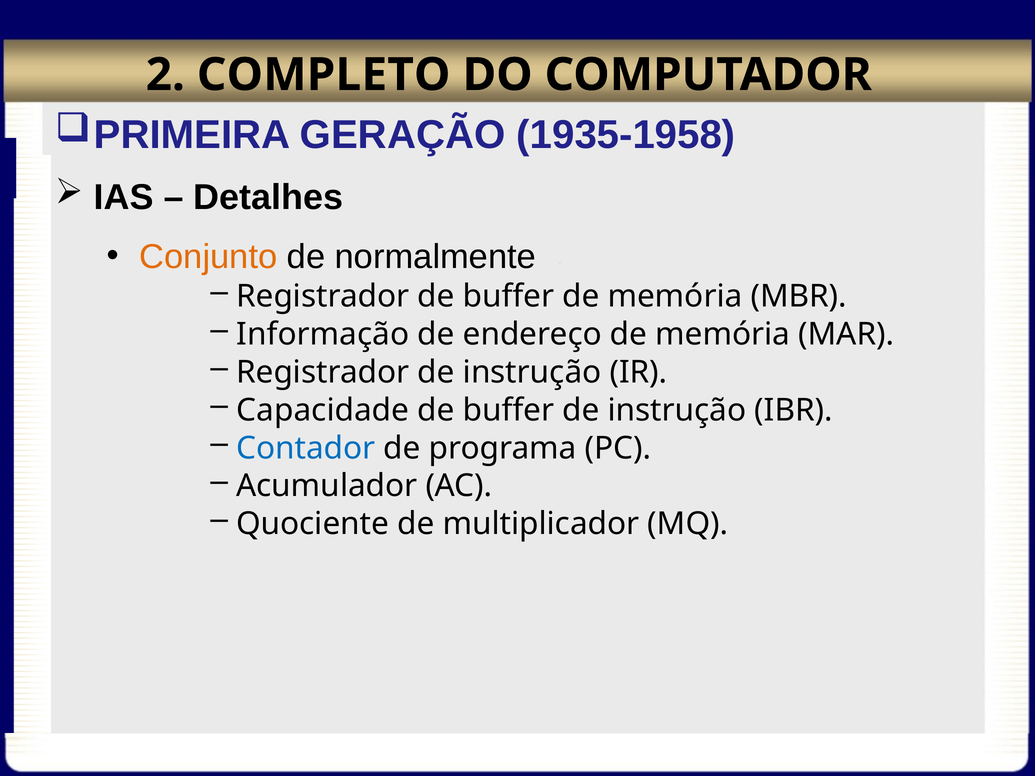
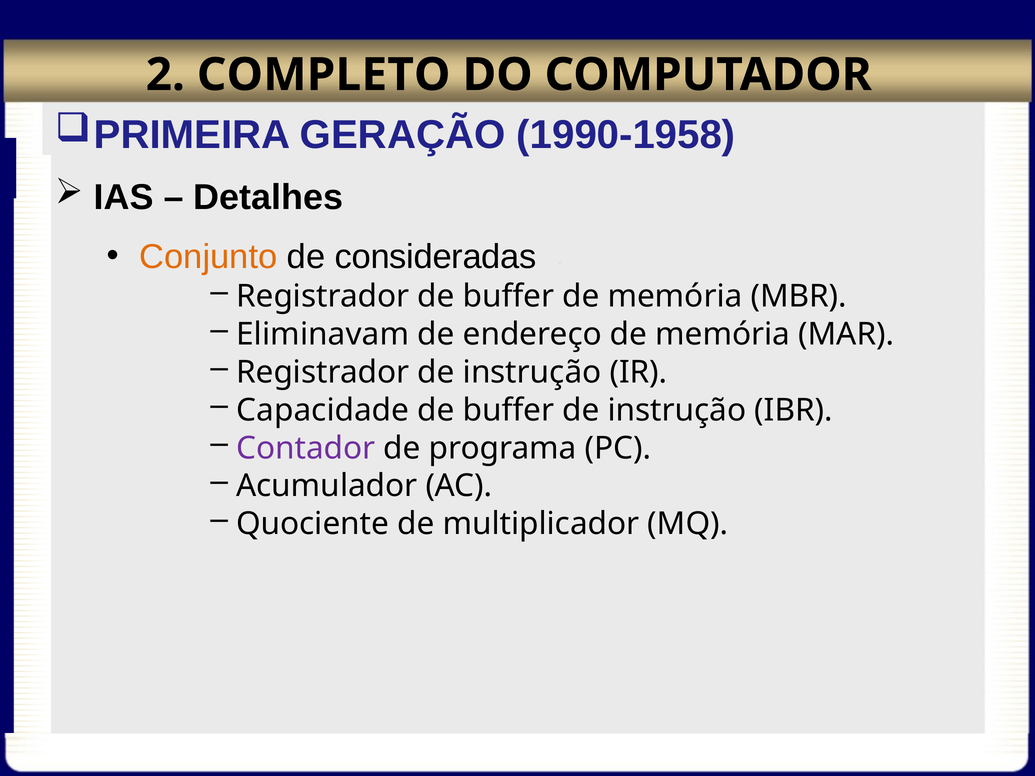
1935-1958: 1935-1958 -> 1990-1958
normalmente: normalmente -> consideradas
Informação: Informação -> Eliminavam
Contador colour: blue -> purple
